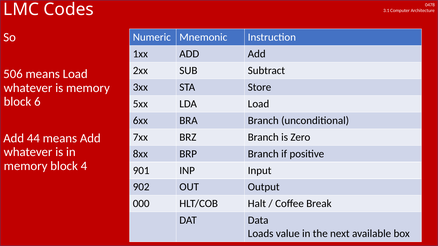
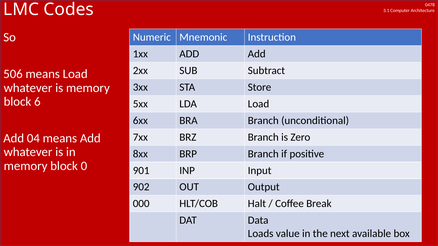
44: 44 -> 04
4: 4 -> 0
